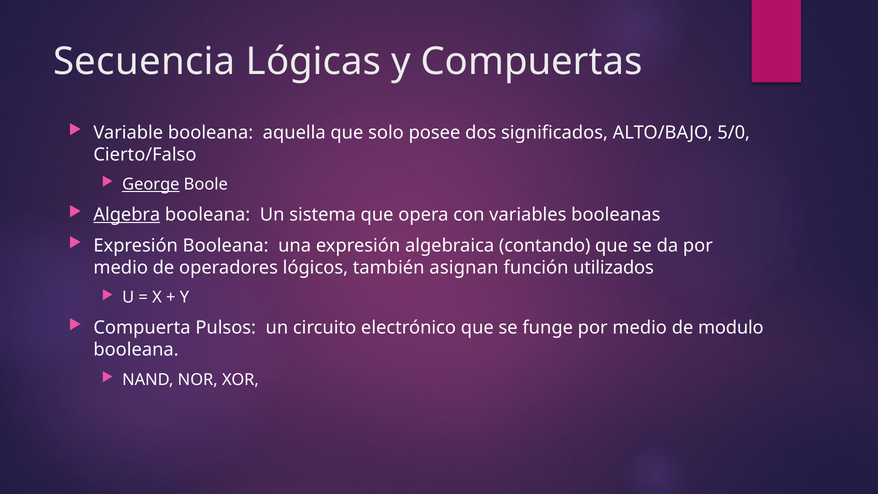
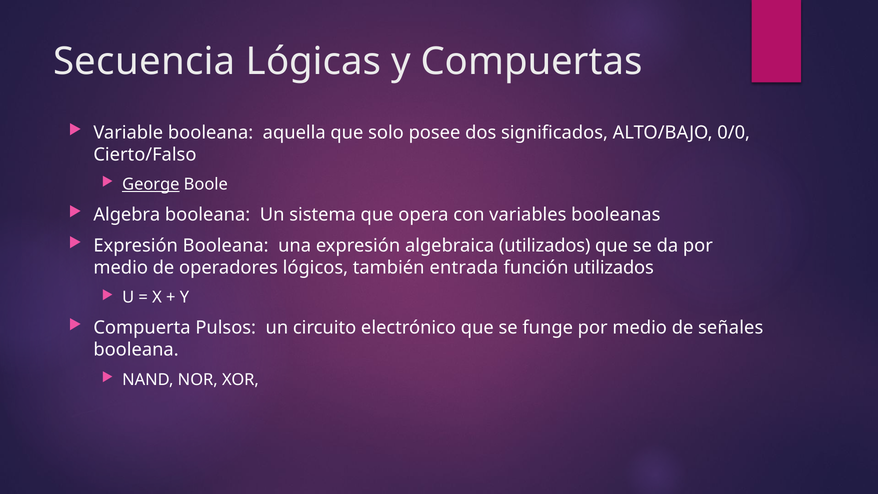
5/0: 5/0 -> 0/0
Algebra underline: present -> none
algebraica contando: contando -> utilizados
asignan: asignan -> entrada
modulo: modulo -> señales
